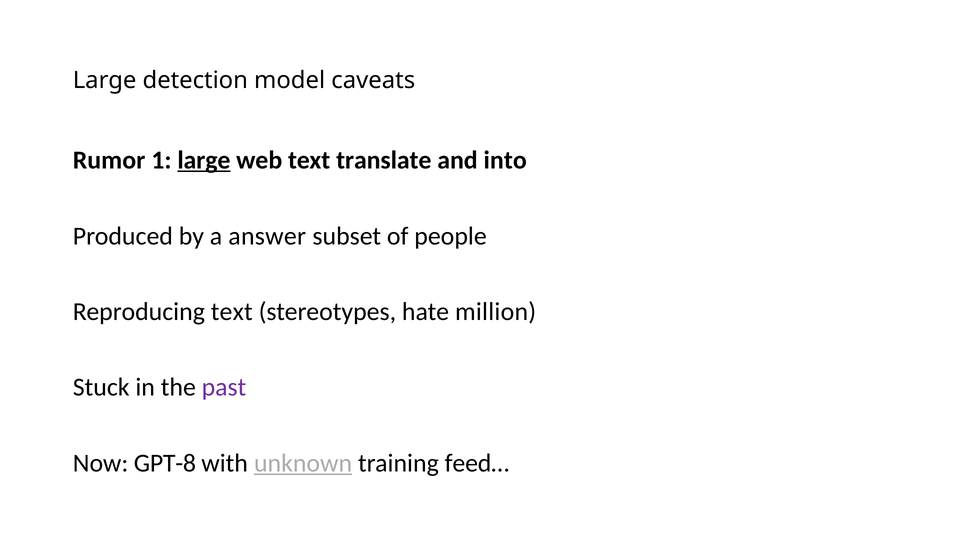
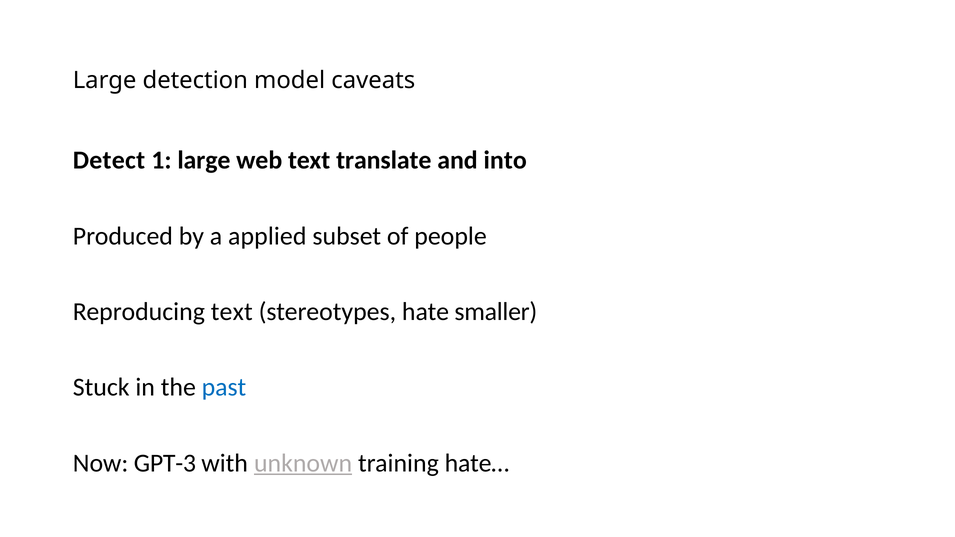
Rumor: Rumor -> Detect
large at (204, 160) underline: present -> none
answer: answer -> applied
million: million -> smaller
past colour: purple -> blue
GPT-8: GPT-8 -> GPT-3
feed…: feed… -> hate…
